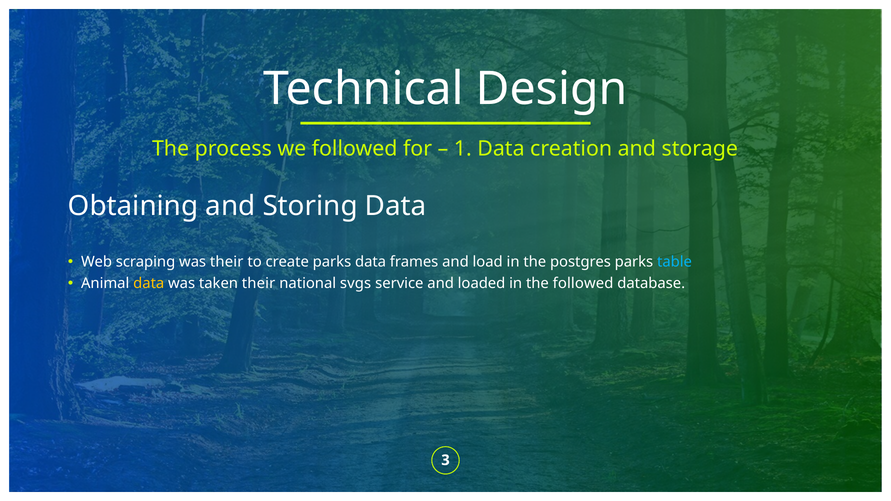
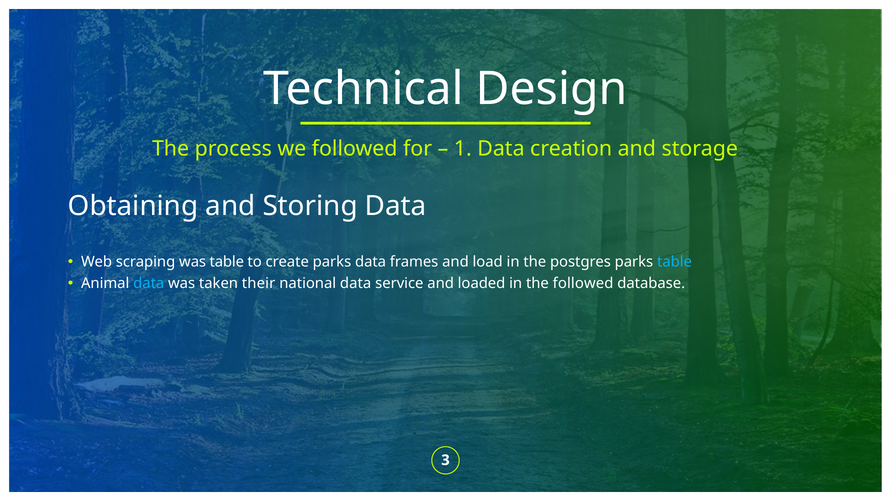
was their: their -> table
data at (149, 284) colour: yellow -> light blue
national svgs: svgs -> data
